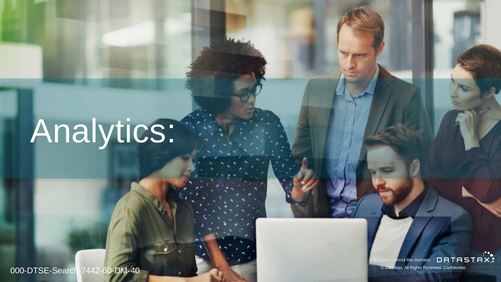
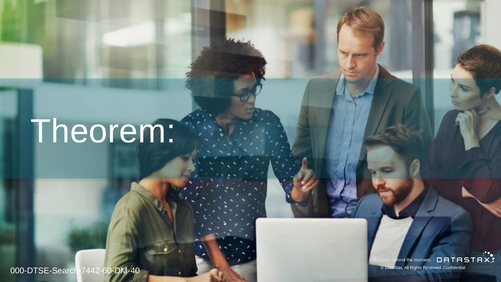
Analytics: Analytics -> Theorem
